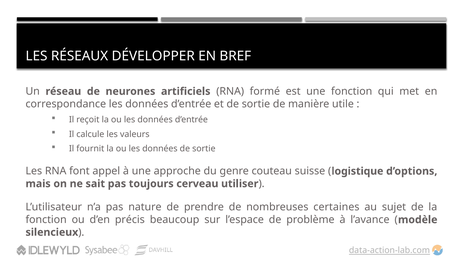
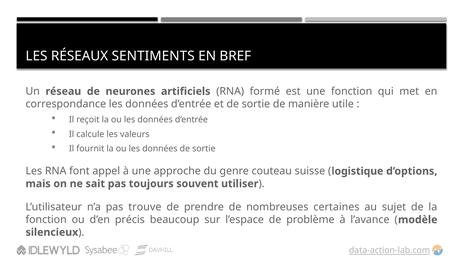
DÉVELOPPER: DÉVELOPPER -> SENTIMENTS
cerveau: cerveau -> souvent
nature: nature -> trouve
